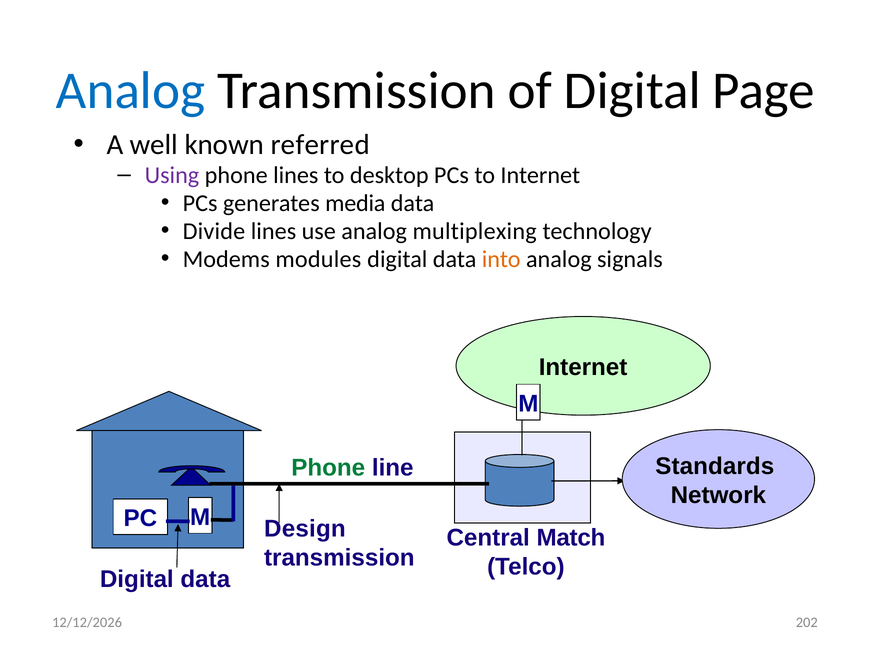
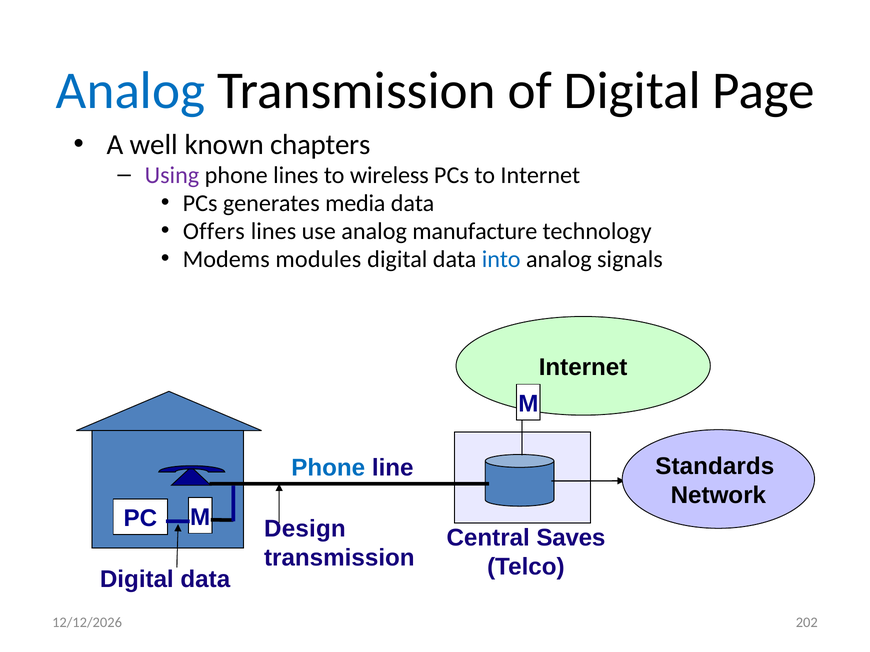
referred: referred -> chapters
desktop: desktop -> wireless
Divide: Divide -> Offers
multiplexing: multiplexing -> manufacture
into colour: orange -> blue
Phone at (328, 468) colour: green -> blue
Match: Match -> Saves
